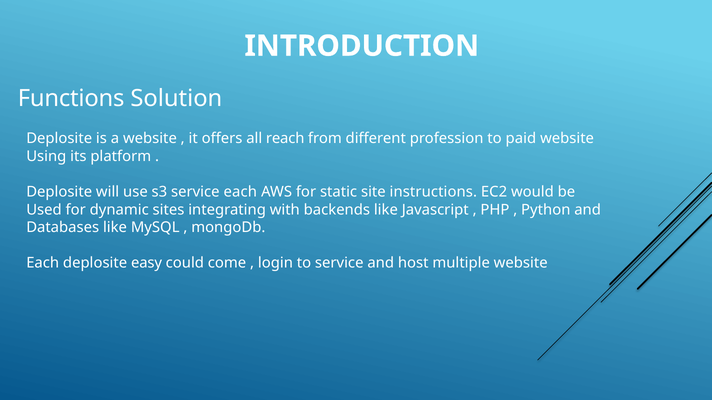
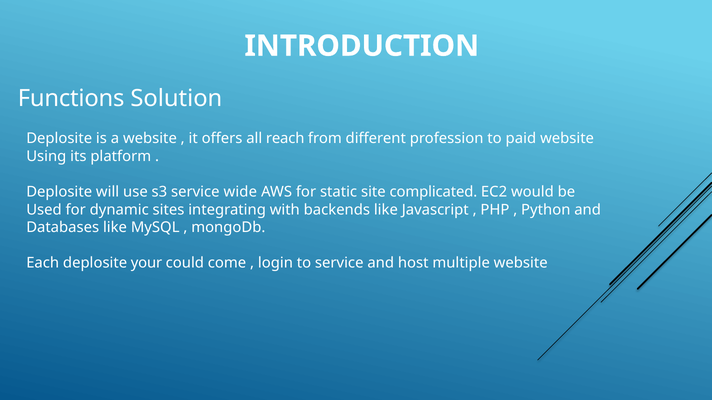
service each: each -> wide
instructions: instructions -> complicated
easy: easy -> your
